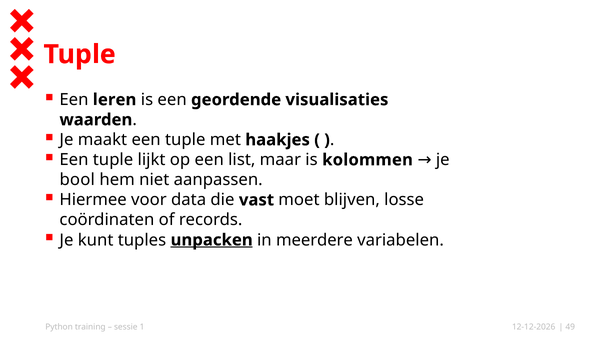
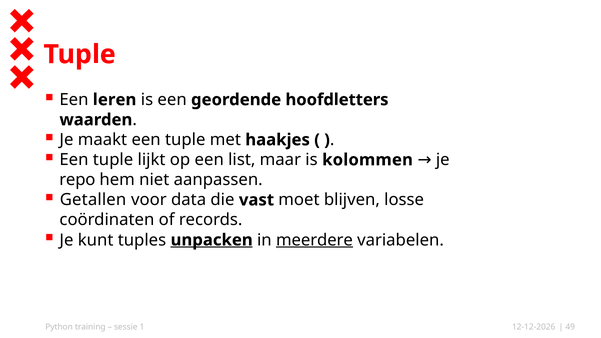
visualisaties: visualisaties -> hoofdletters
bool: bool -> repo
Hiermee: Hiermee -> Getallen
meerdere underline: none -> present
